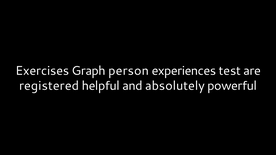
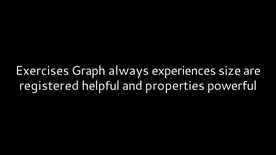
person: person -> always
test: test -> size
absolutely: absolutely -> properties
